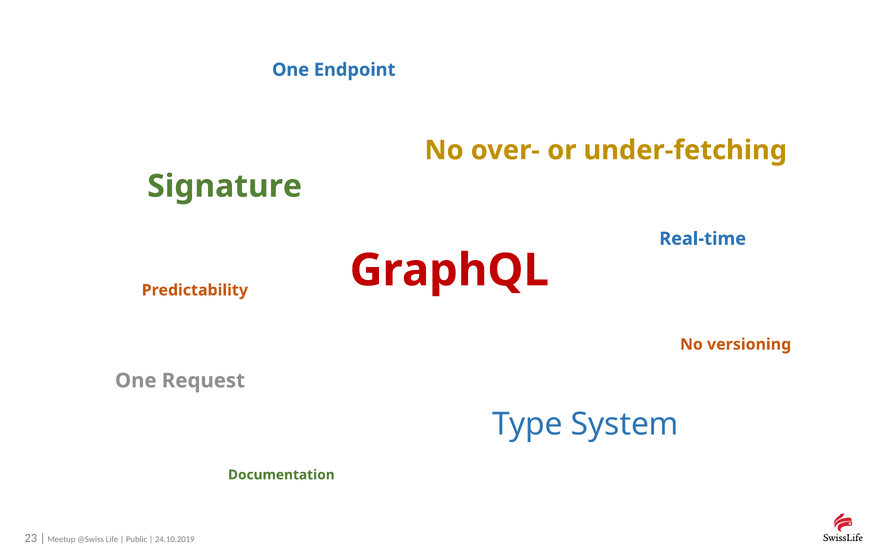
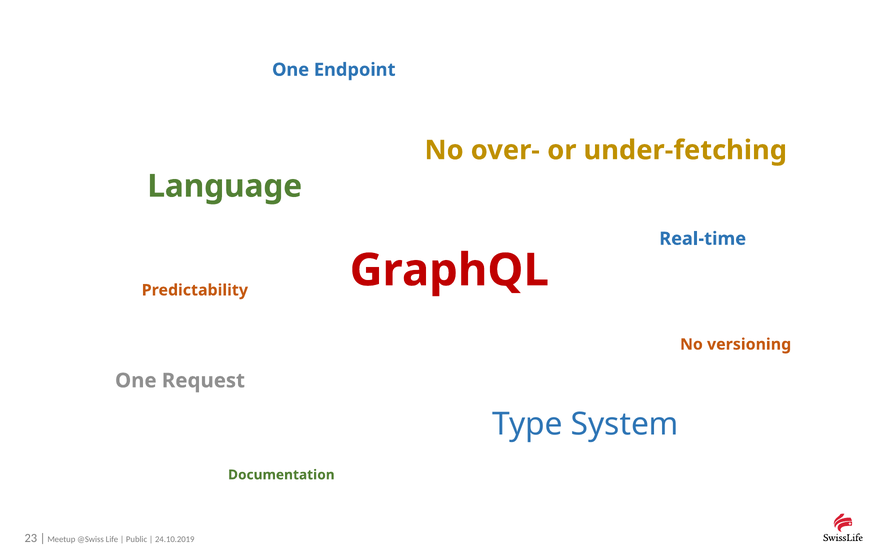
Signature: Signature -> Language
